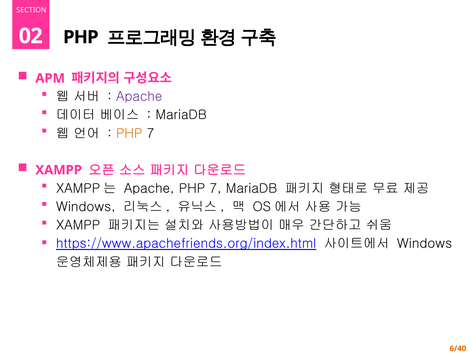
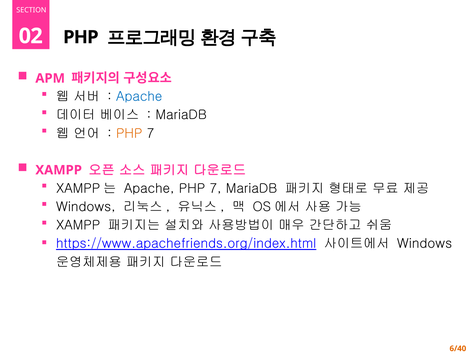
Apache at (139, 97) colour: purple -> blue
